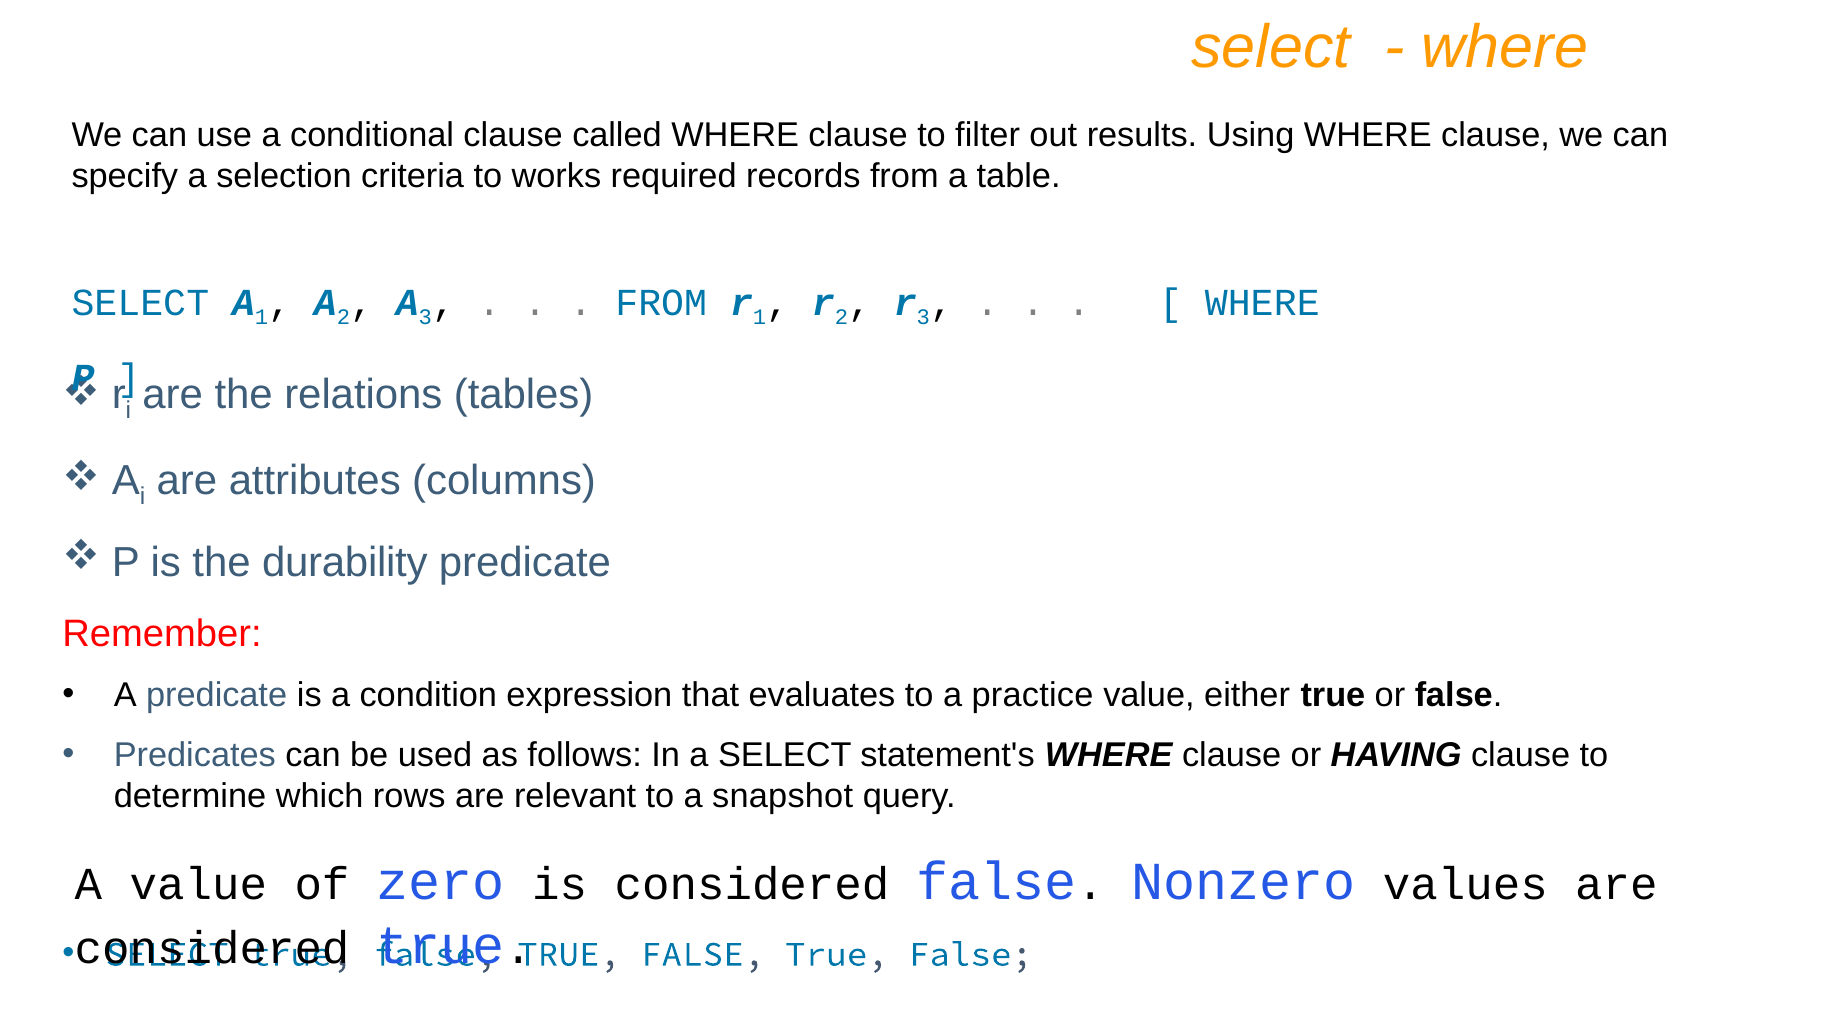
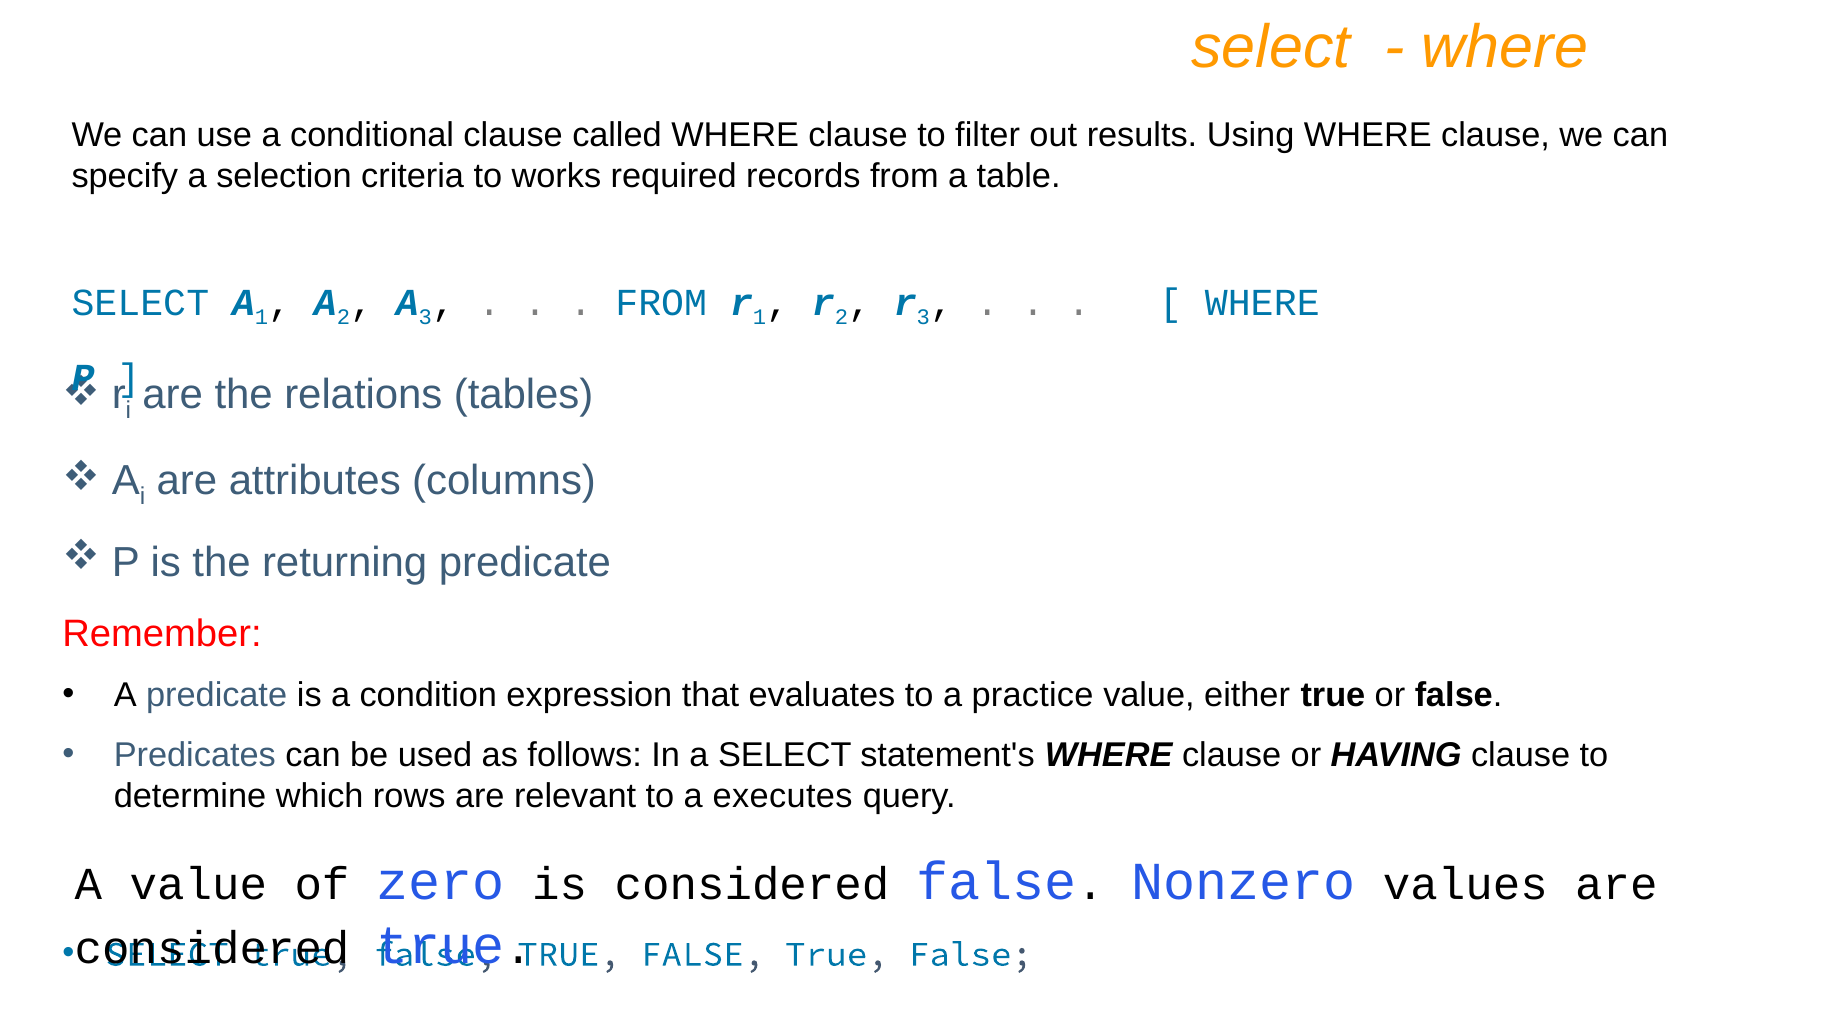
durability: durability -> returning
snapshot: snapshot -> executes
